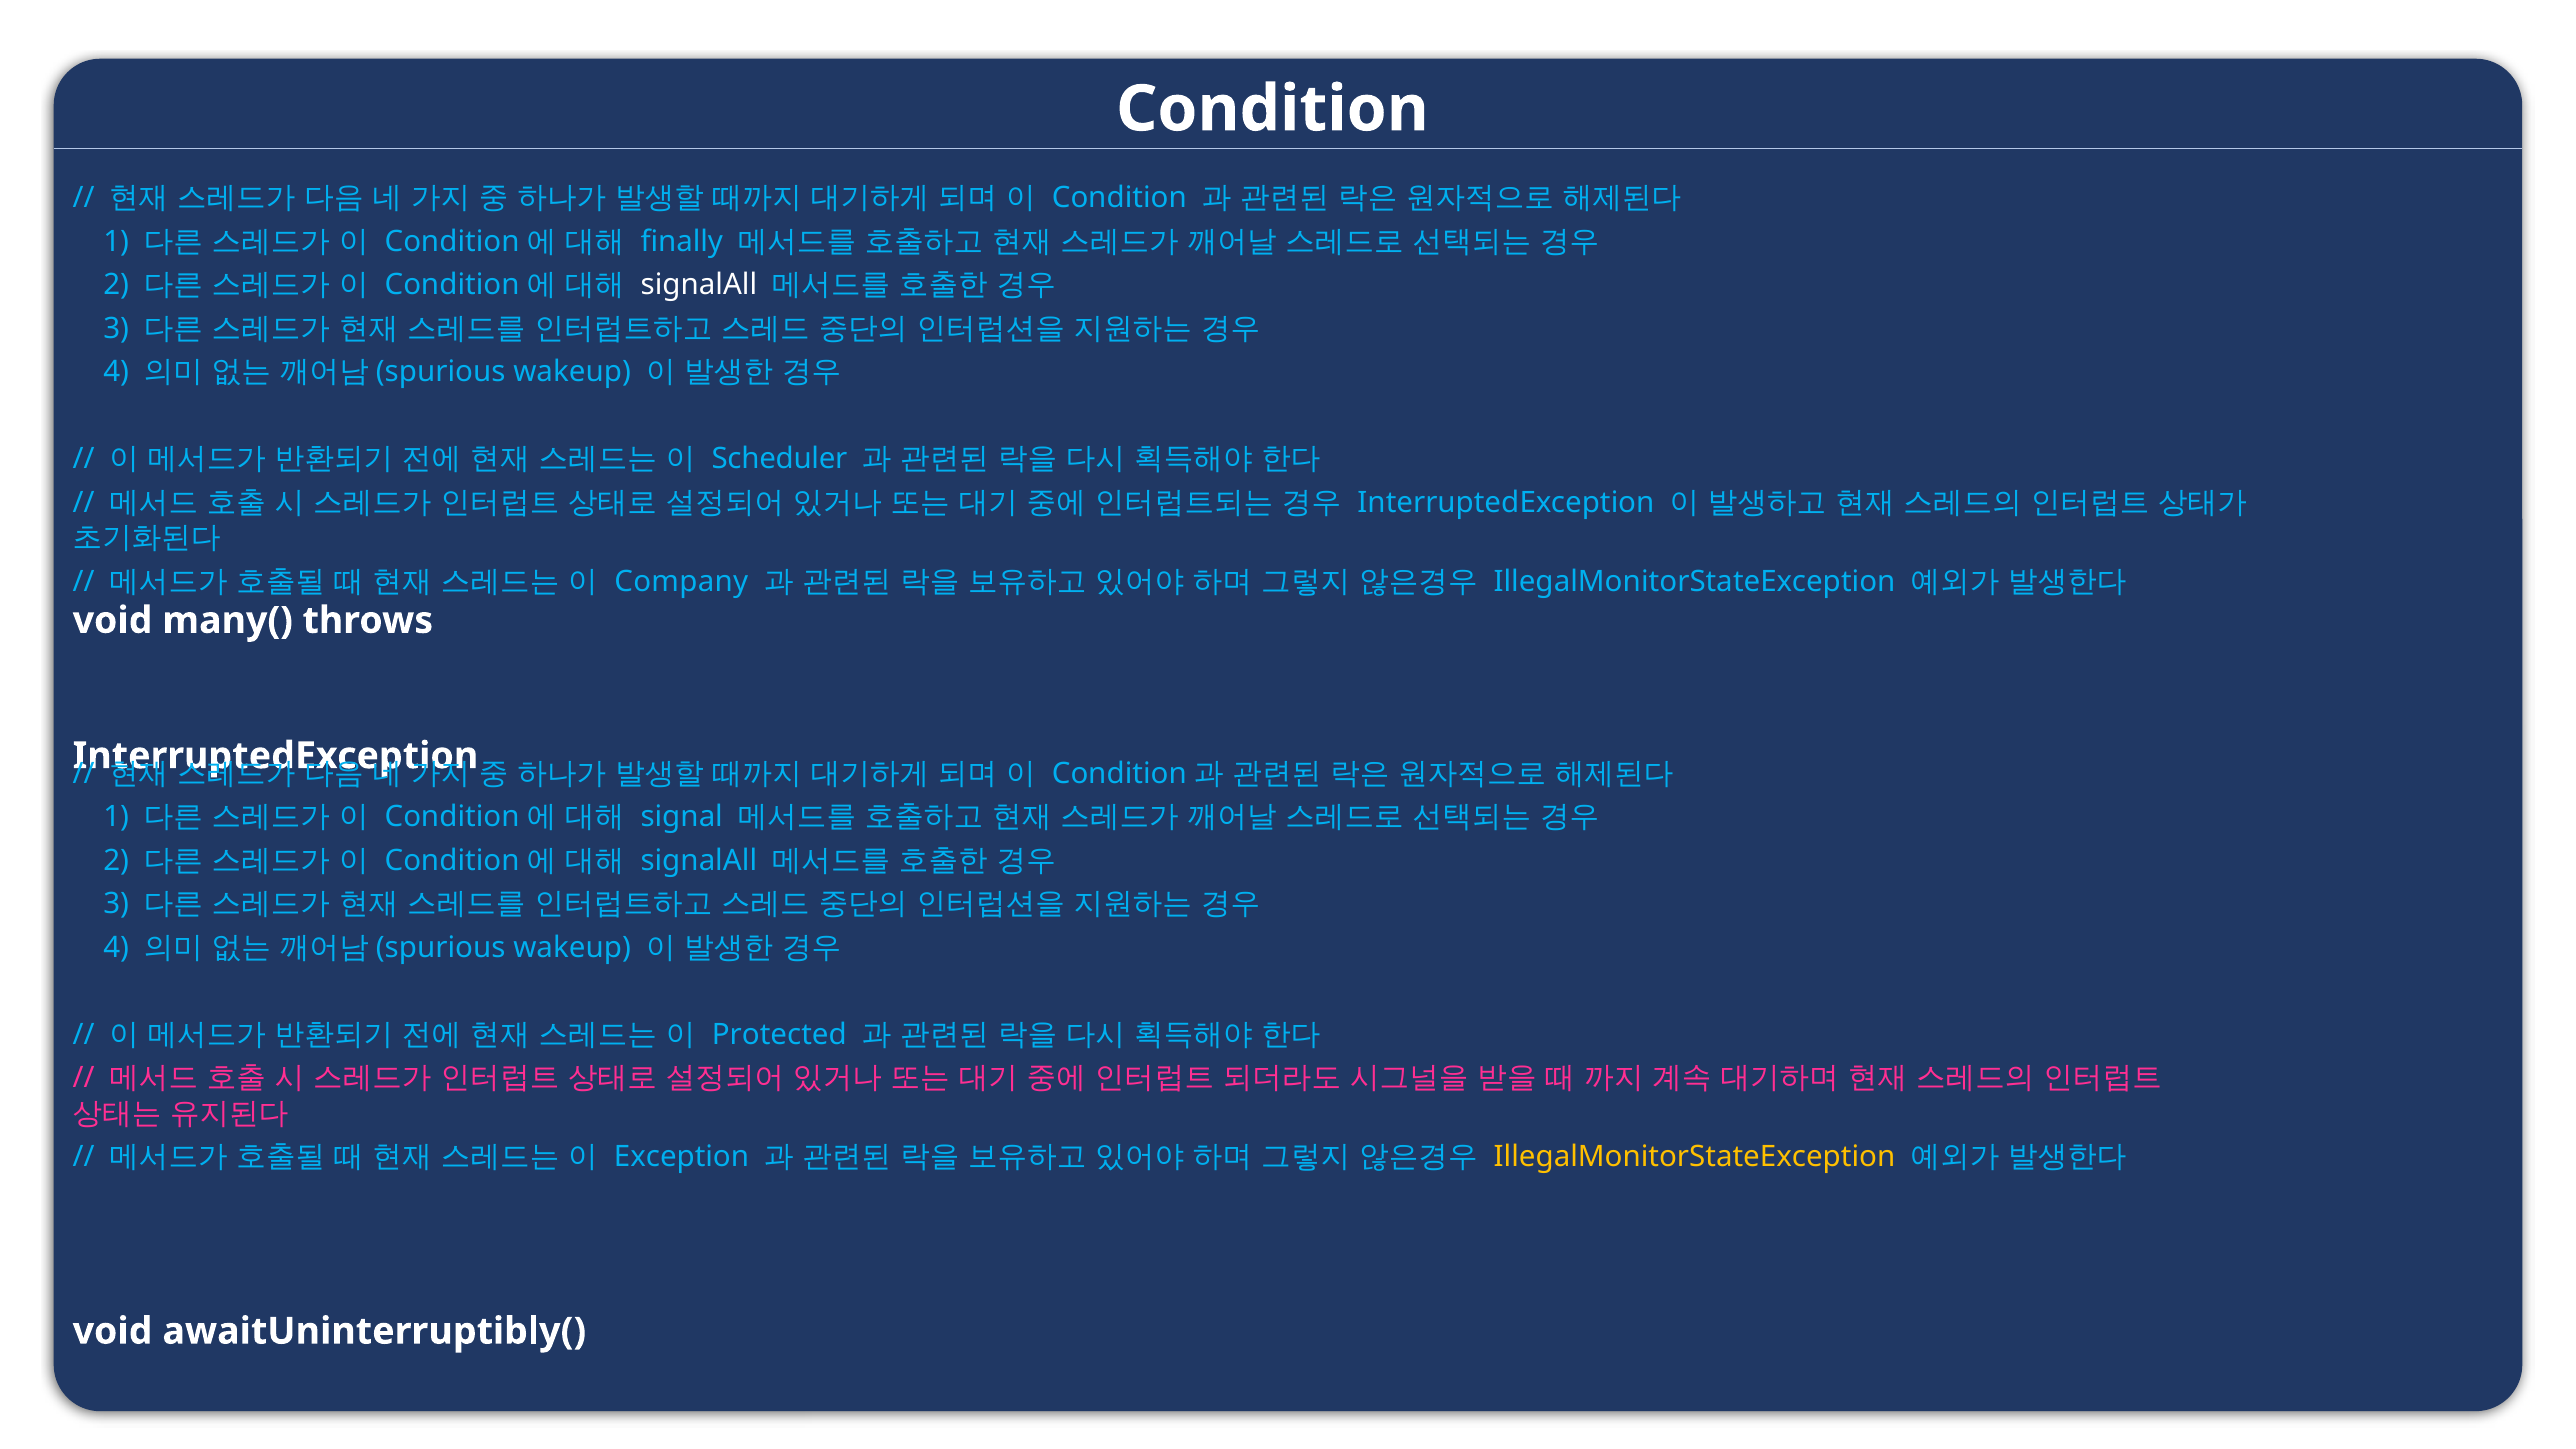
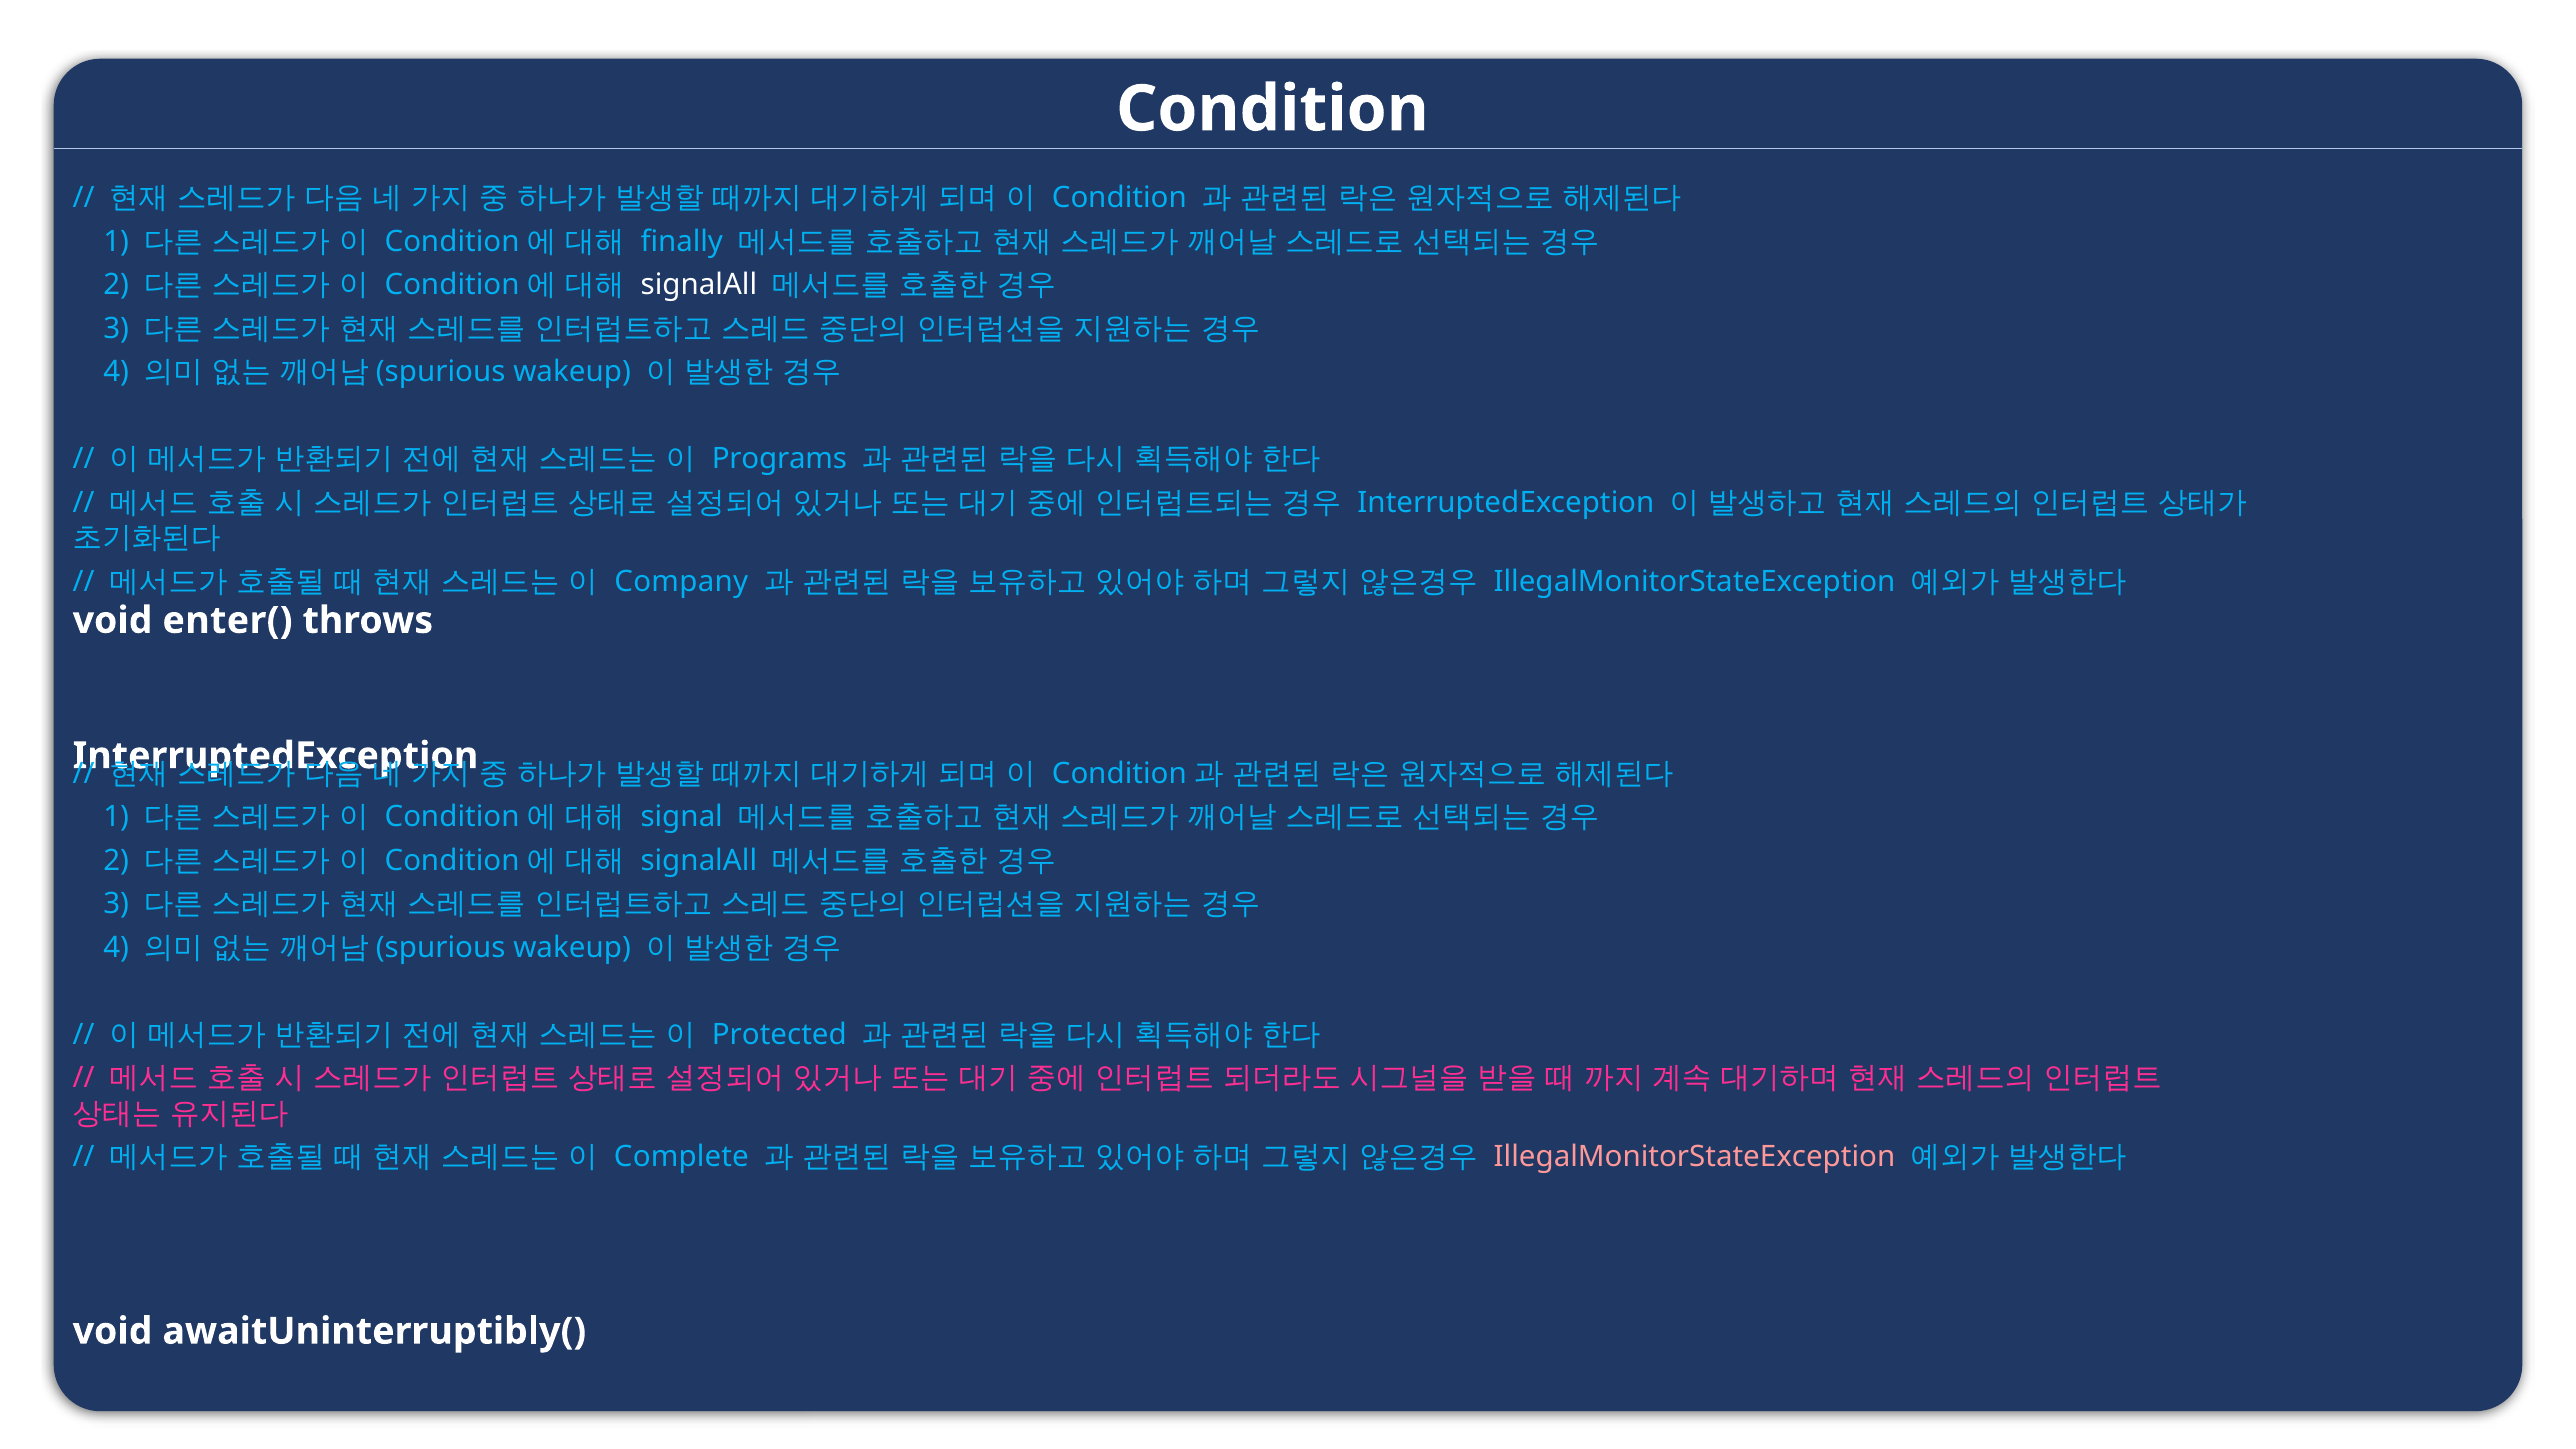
Scheduler: Scheduler -> Programs
many(: many( -> enter(
Exception: Exception -> Complete
IllegalMonitorStateException at (1694, 1157) colour: yellow -> pink
